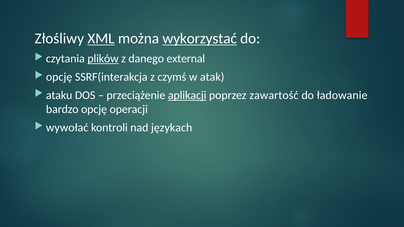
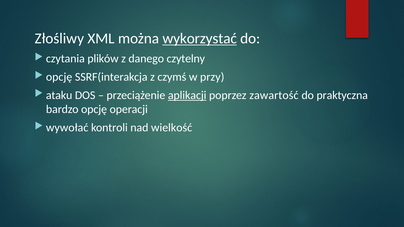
XML underline: present -> none
plików underline: present -> none
external: external -> czytelny
atak: atak -> przy
ładowanie: ładowanie -> praktyczna
językach: językach -> wielkość
